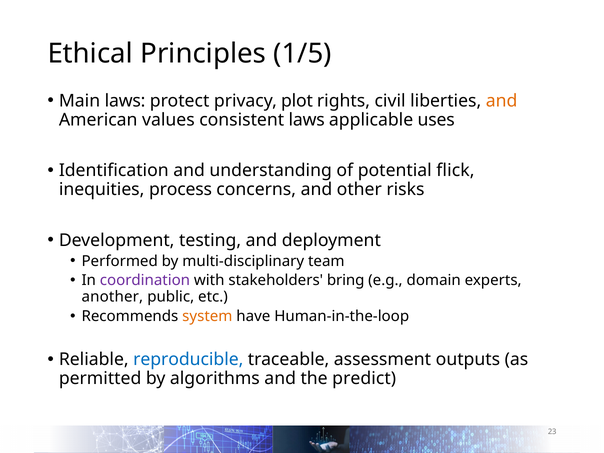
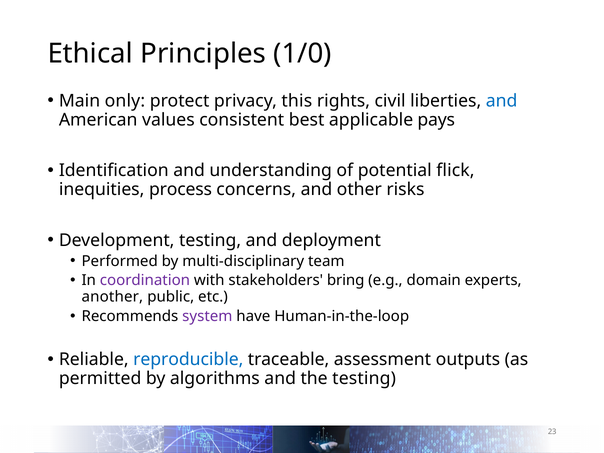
1/5: 1/5 -> 1/0
Main laws: laws -> only
plot: plot -> this
and at (502, 101) colour: orange -> blue
consistent laws: laws -> best
uses: uses -> pays
system colour: orange -> purple
the predict: predict -> testing
